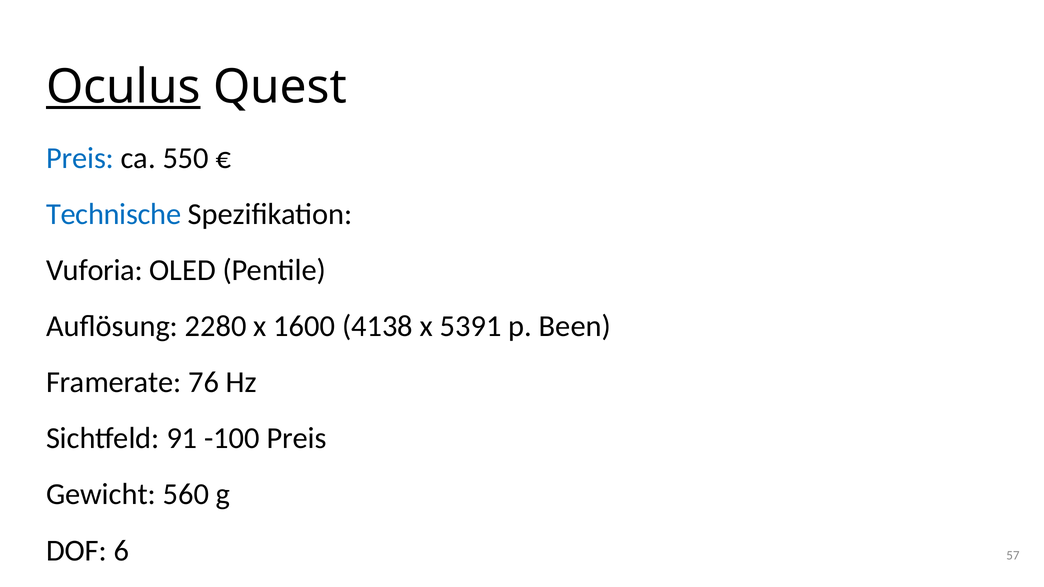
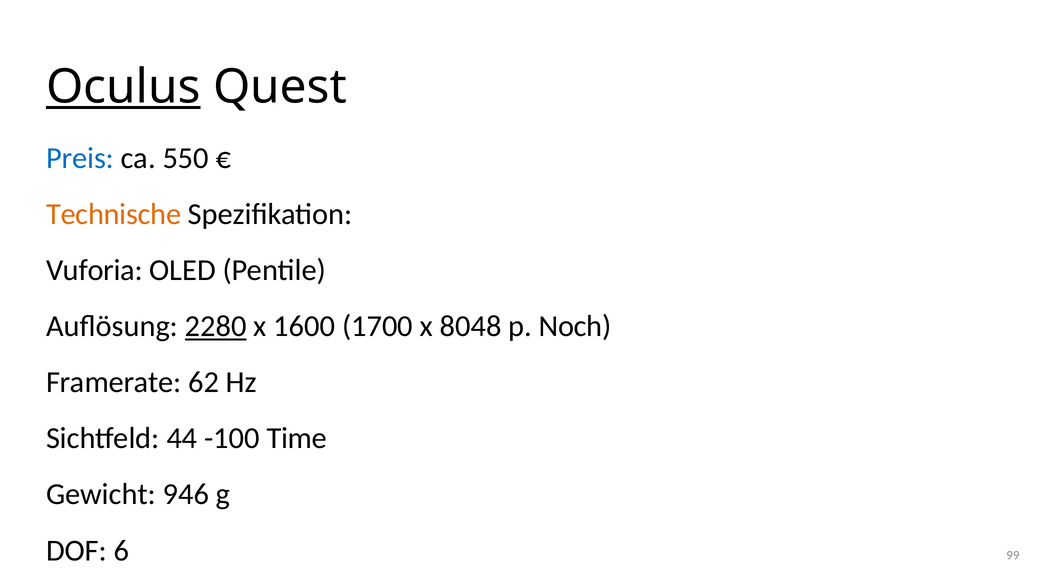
Technische colour: blue -> orange
2280 underline: none -> present
4138: 4138 -> 1700
5391: 5391 -> 8048
Been: Been -> Noch
76: 76 -> 62
91: 91 -> 44
-100 Preis: Preis -> Time
560: 560 -> 946
57: 57 -> 99
